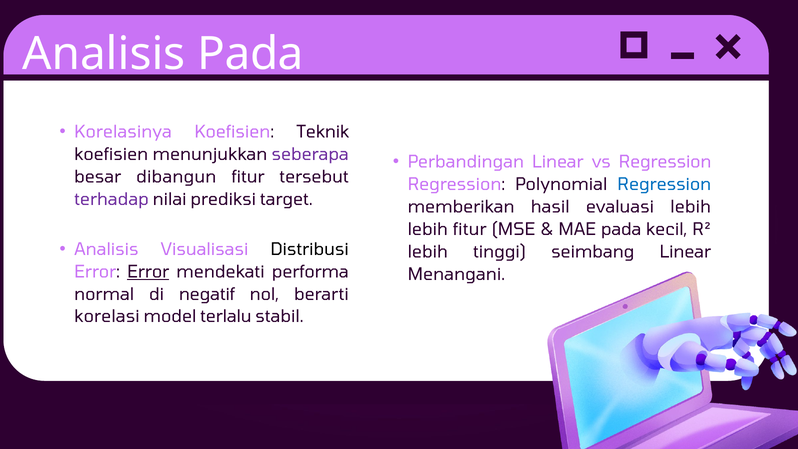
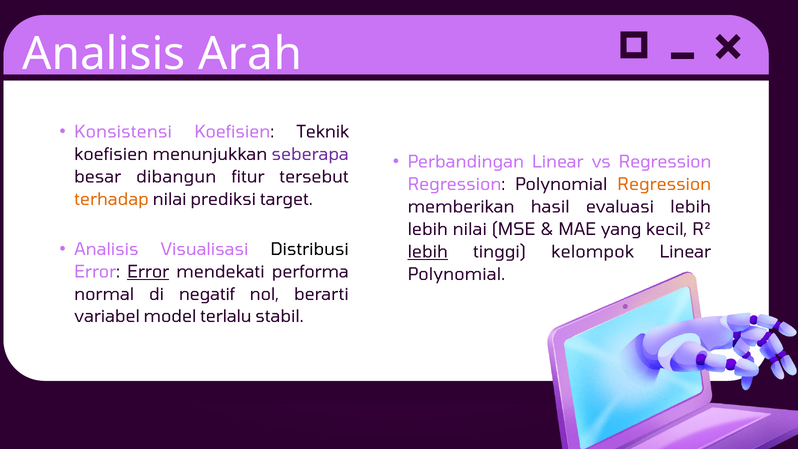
Analisis Pada: Pada -> Arah
Korelasinya: Korelasinya -> Konsistensi
Regression at (664, 185) colour: blue -> orange
terhadap colour: purple -> orange
lebih fitur: fitur -> nilai
MAE pada: pada -> yang
lebih at (428, 252) underline: none -> present
seimbang: seimbang -> kelompok
Menangani at (456, 274): Menangani -> Polynomial
korelasi: korelasi -> variabel
